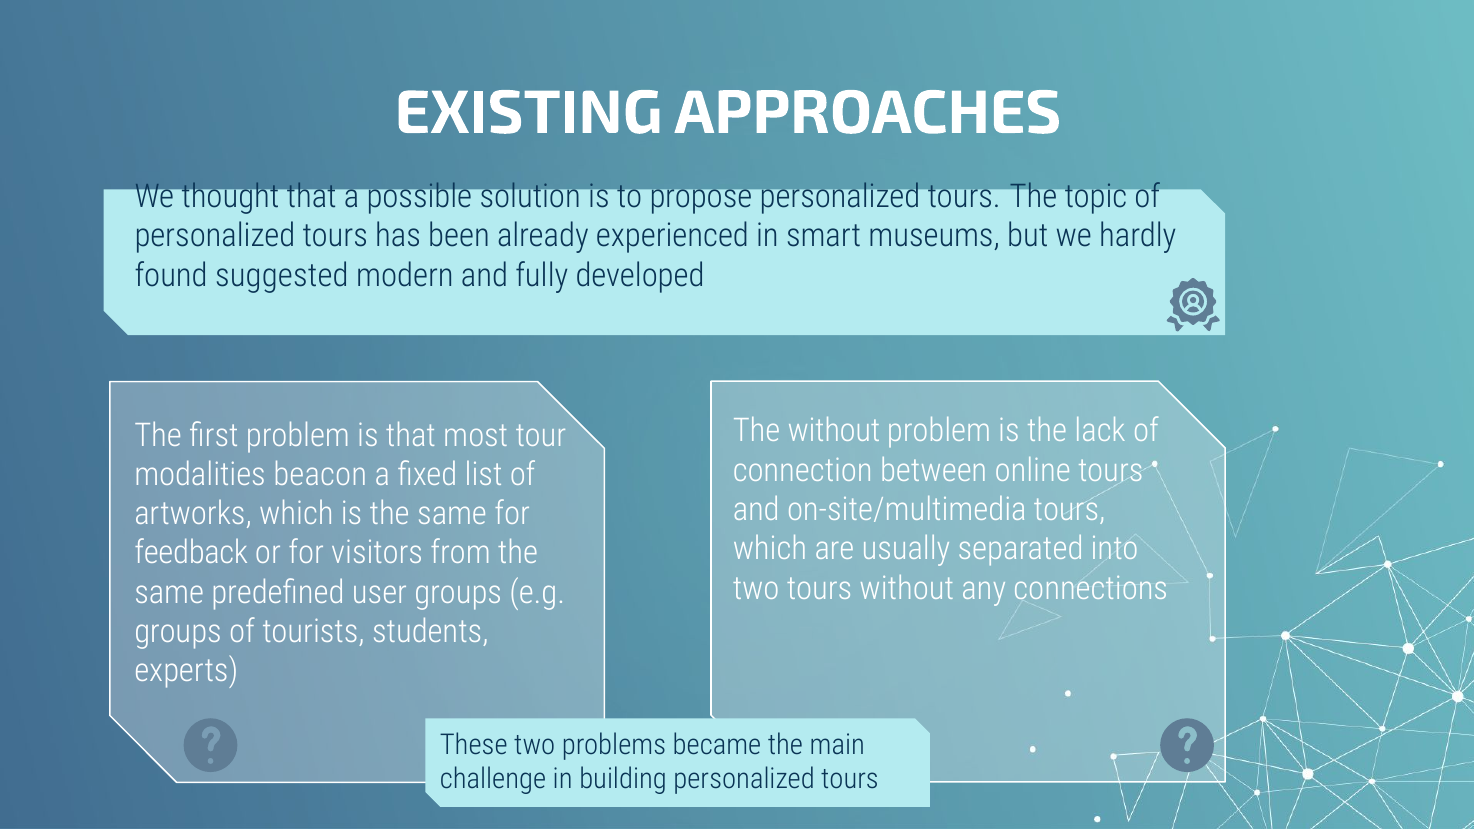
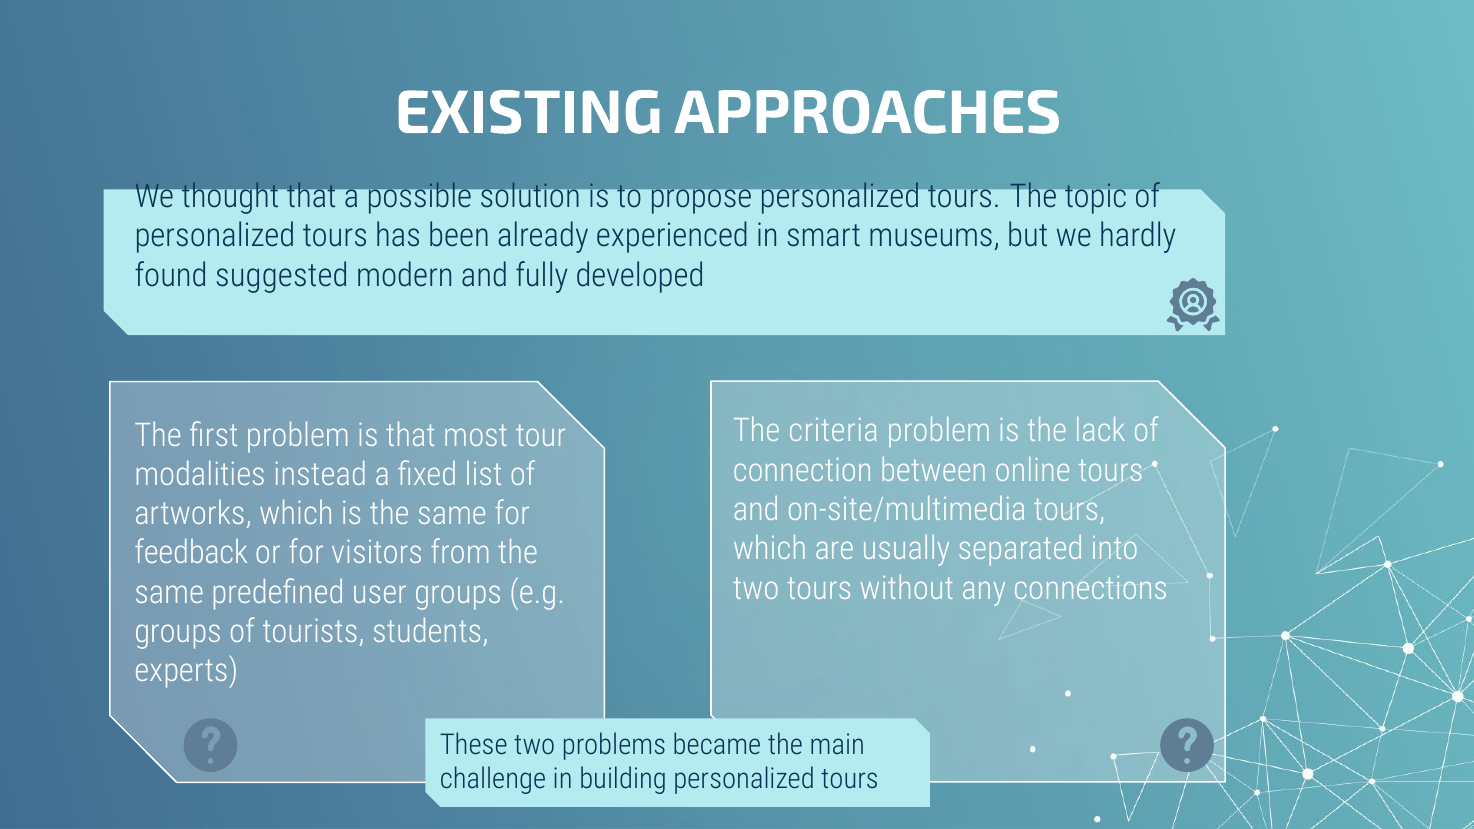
The without: without -> criteria
beacon: beacon -> instead
